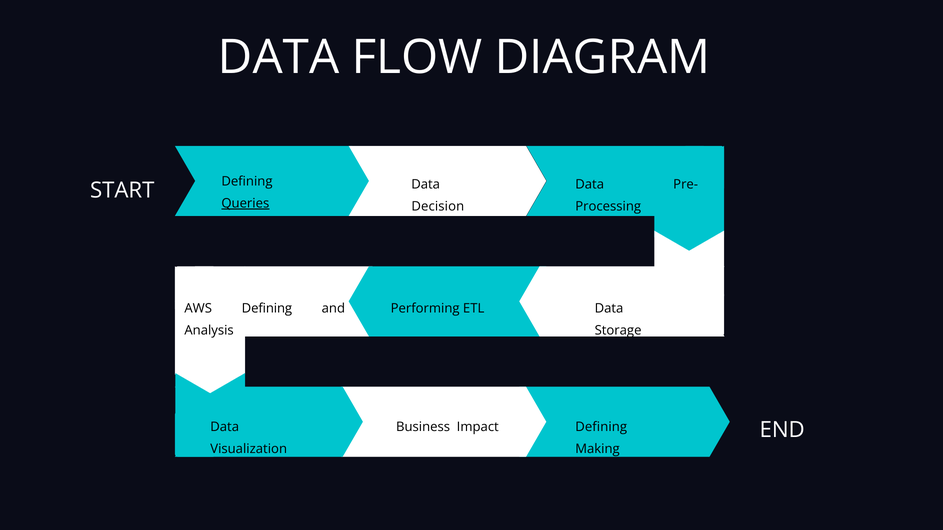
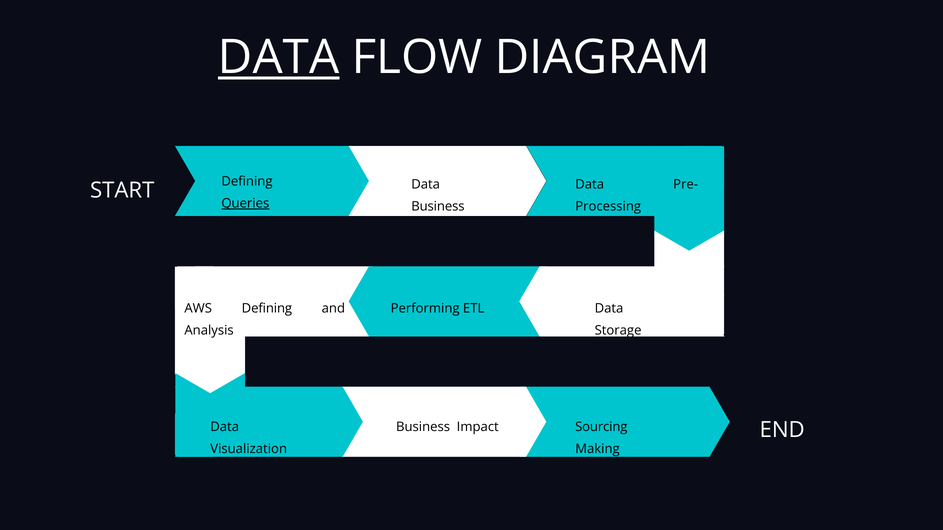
DATA at (279, 57) underline: none -> present
Decision at (438, 207): Decision -> Business
Impact Defining: Defining -> Sourcing
